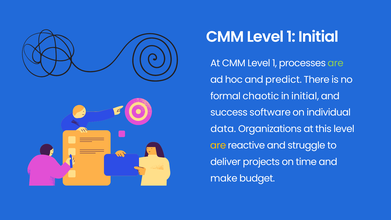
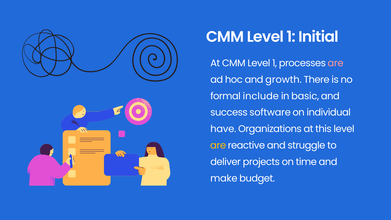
are at (336, 63) colour: light green -> pink
predict: predict -> growth
chaotic: chaotic -> include
in initial: initial -> basic
data: data -> have
